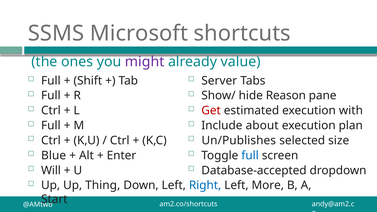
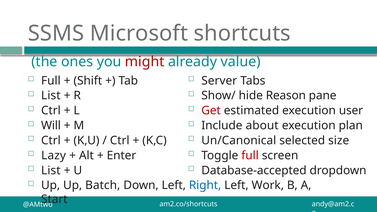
might colour: purple -> red
Full at (51, 96): Full -> List
with: with -> user
Full at (51, 126): Full -> Will
Un/Publishes: Un/Publishes -> Un/Canonical
Blue: Blue -> Lazy
full at (250, 156) colour: blue -> red
Will at (51, 170): Will -> List
Thing: Thing -> Batch
More: More -> Work
